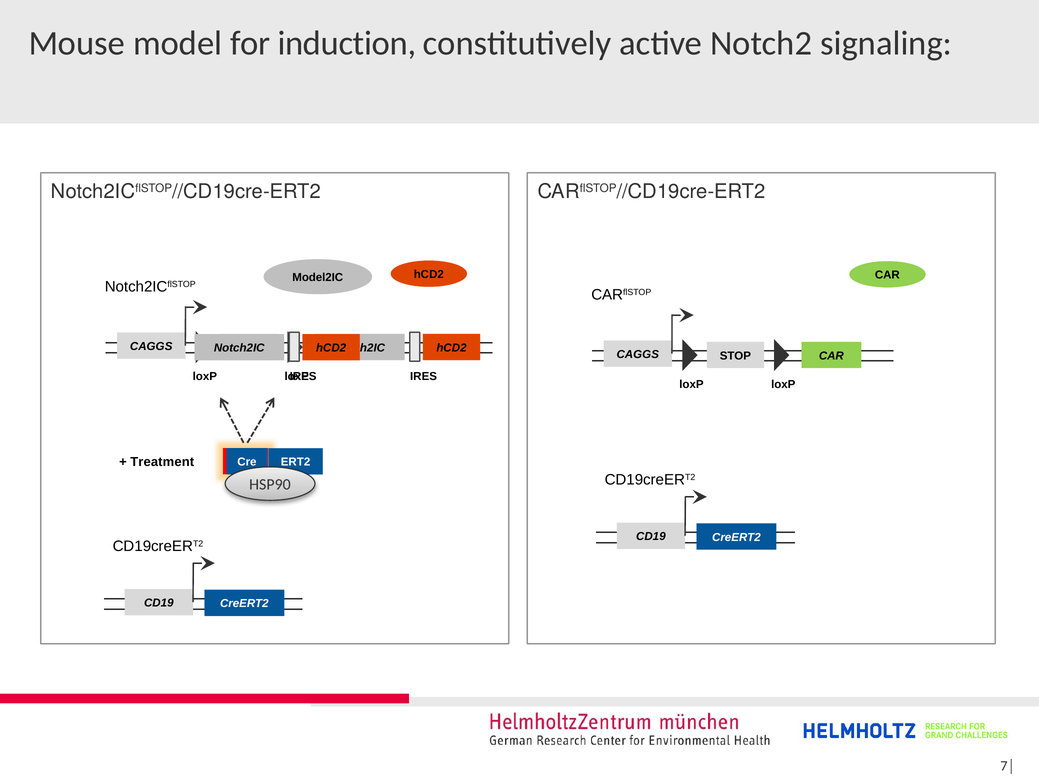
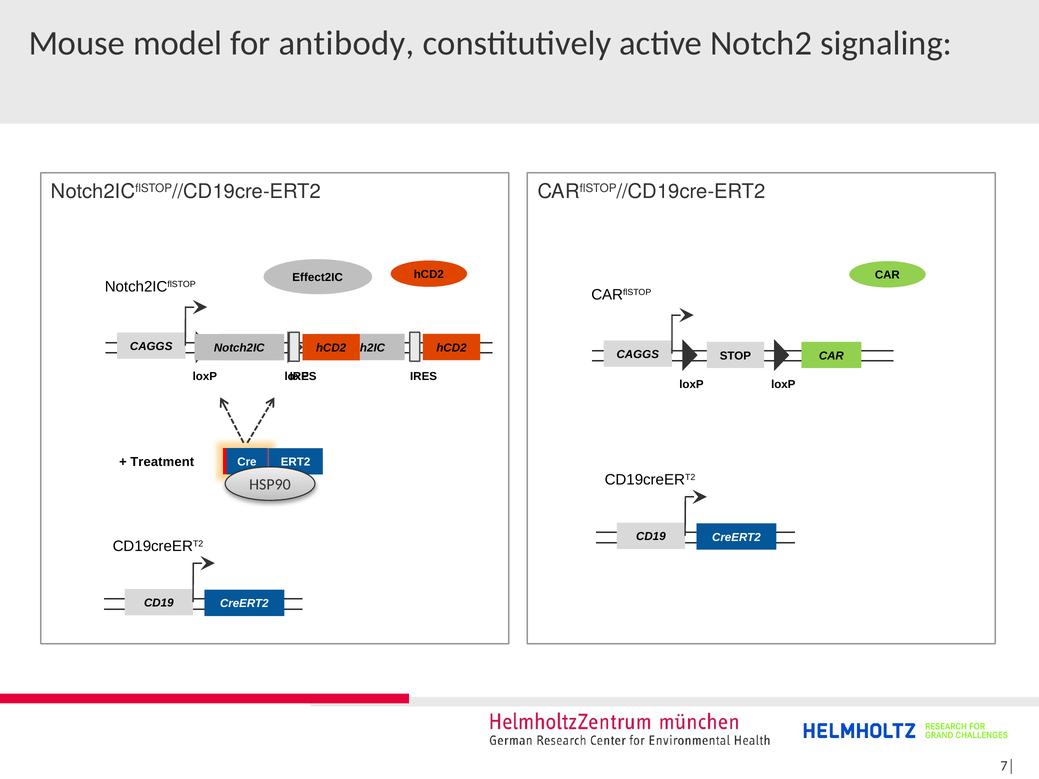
induction: induction -> antibody
Model2IC: Model2IC -> Effect2IC
